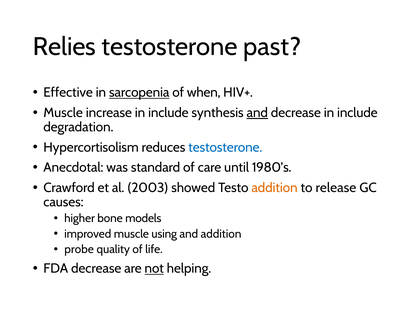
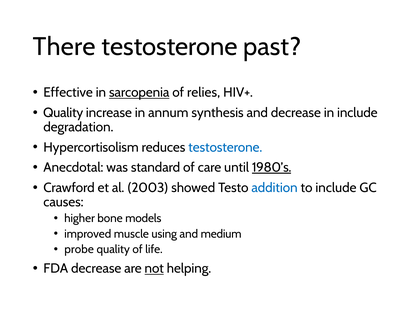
Relies: Relies -> There
when: when -> relies
Muscle at (63, 113): Muscle -> Quality
increase in include: include -> annum
and at (257, 113) underline: present -> none
1980’s underline: none -> present
addition at (275, 188) colour: orange -> blue
to release: release -> include
and addition: addition -> medium
